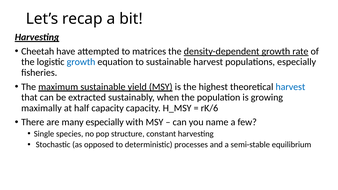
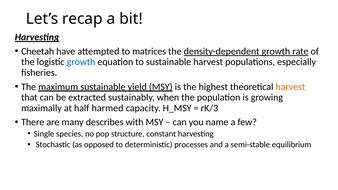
harvest at (290, 87) colour: blue -> orange
half capacity: capacity -> harmed
rK/6: rK/6 -> rK/3
many especially: especially -> describes
